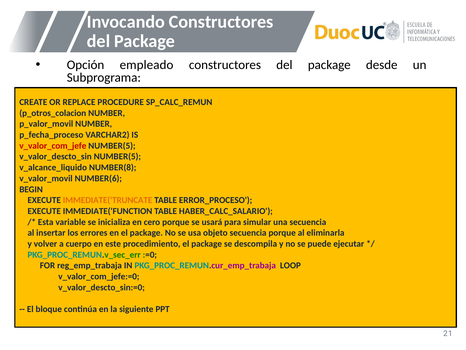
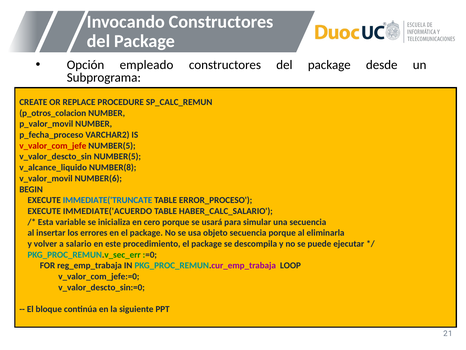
IMMEDIATE('TRUNCATE colour: orange -> blue
IMMEDIATE('FUNCTION: IMMEDIATE('FUNCTION -> IMMEDIATE('ACUERDO
cuerpo: cuerpo -> salario
